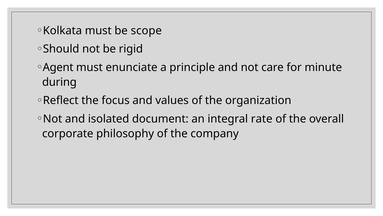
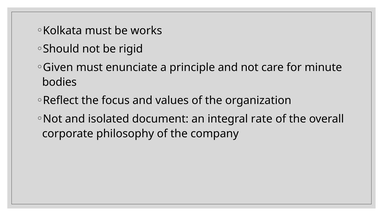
scope: scope -> works
Agent: Agent -> Given
during: during -> bodies
